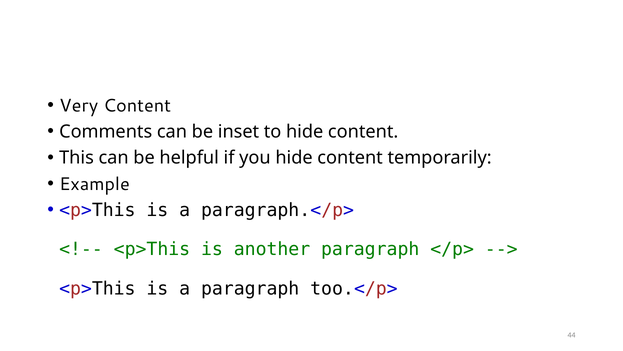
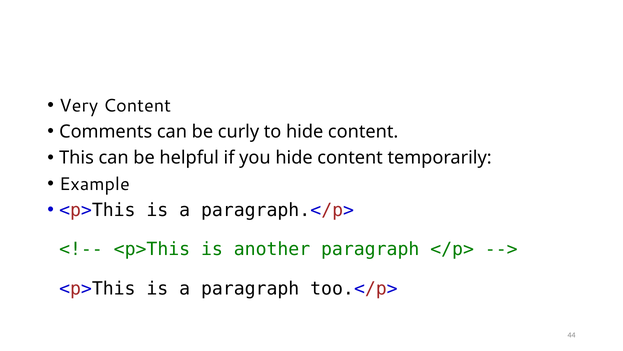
inset: inset -> curly
